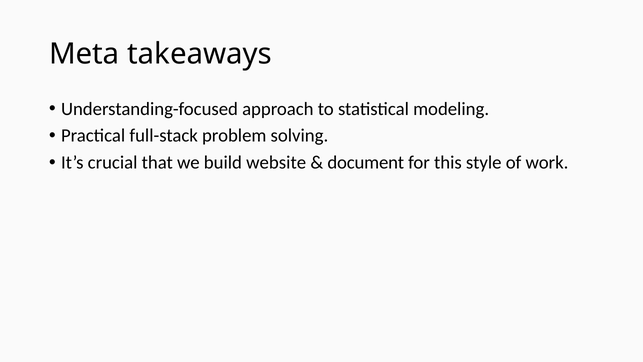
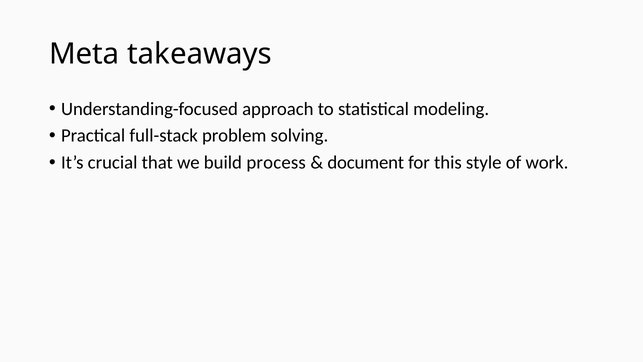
website: website -> process
